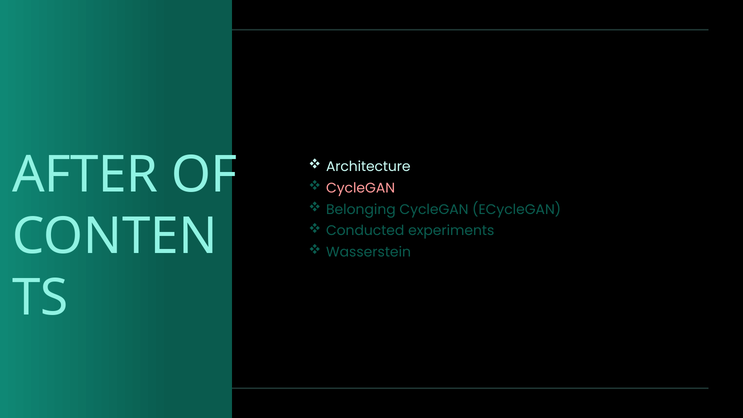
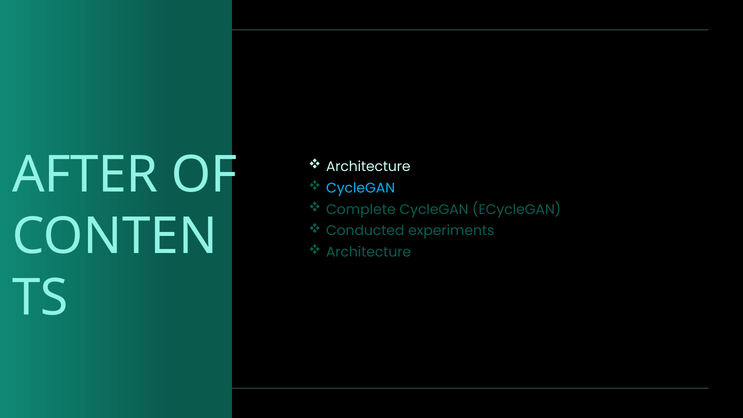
CycleGAN at (361, 188) colour: pink -> light blue
Belonging: Belonging -> Complete
Wasserstein at (369, 252): Wasserstein -> Architecture
